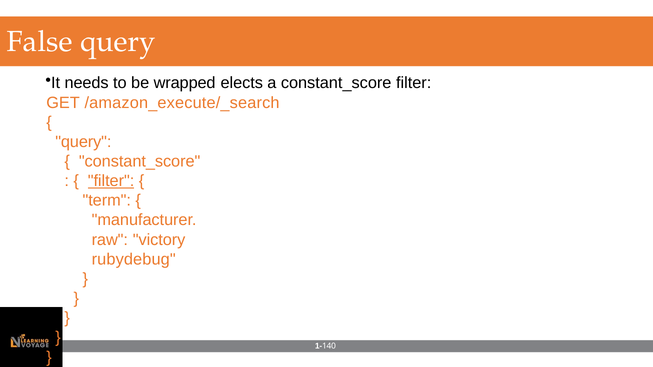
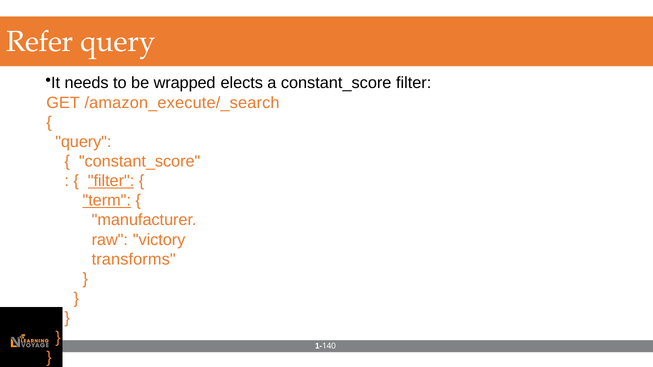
False: False -> Refer
term underline: none -> present
rubydebug: rubydebug -> transforms
